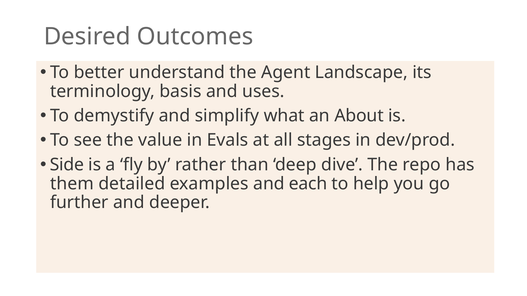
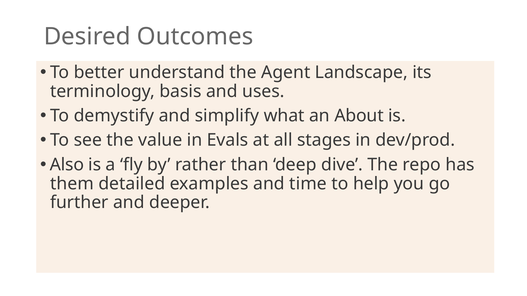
Side: Side -> Also
each: each -> time
